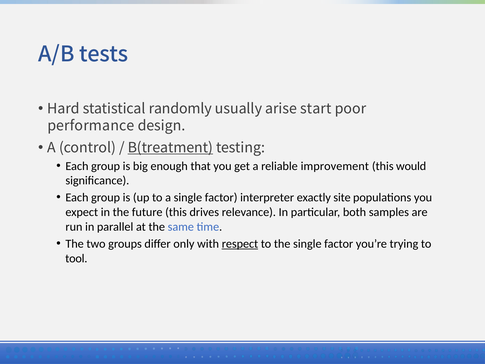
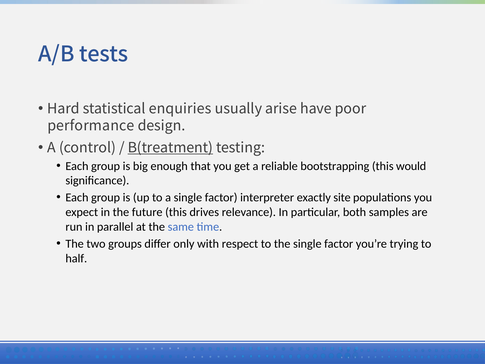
randomly: randomly -> enquiries
start: start -> have
improvement: improvement -> bootstrapping
respect underline: present -> none
tool: tool -> half
